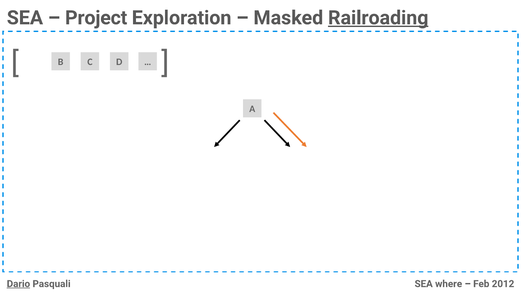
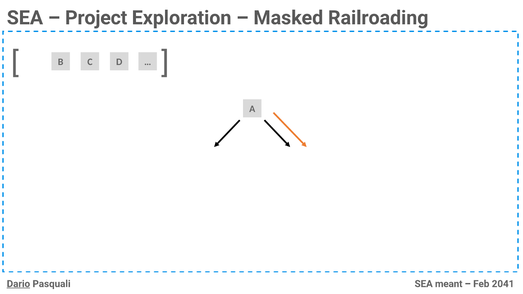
Railroading underline: present -> none
where: where -> meant
2012: 2012 -> 2041
